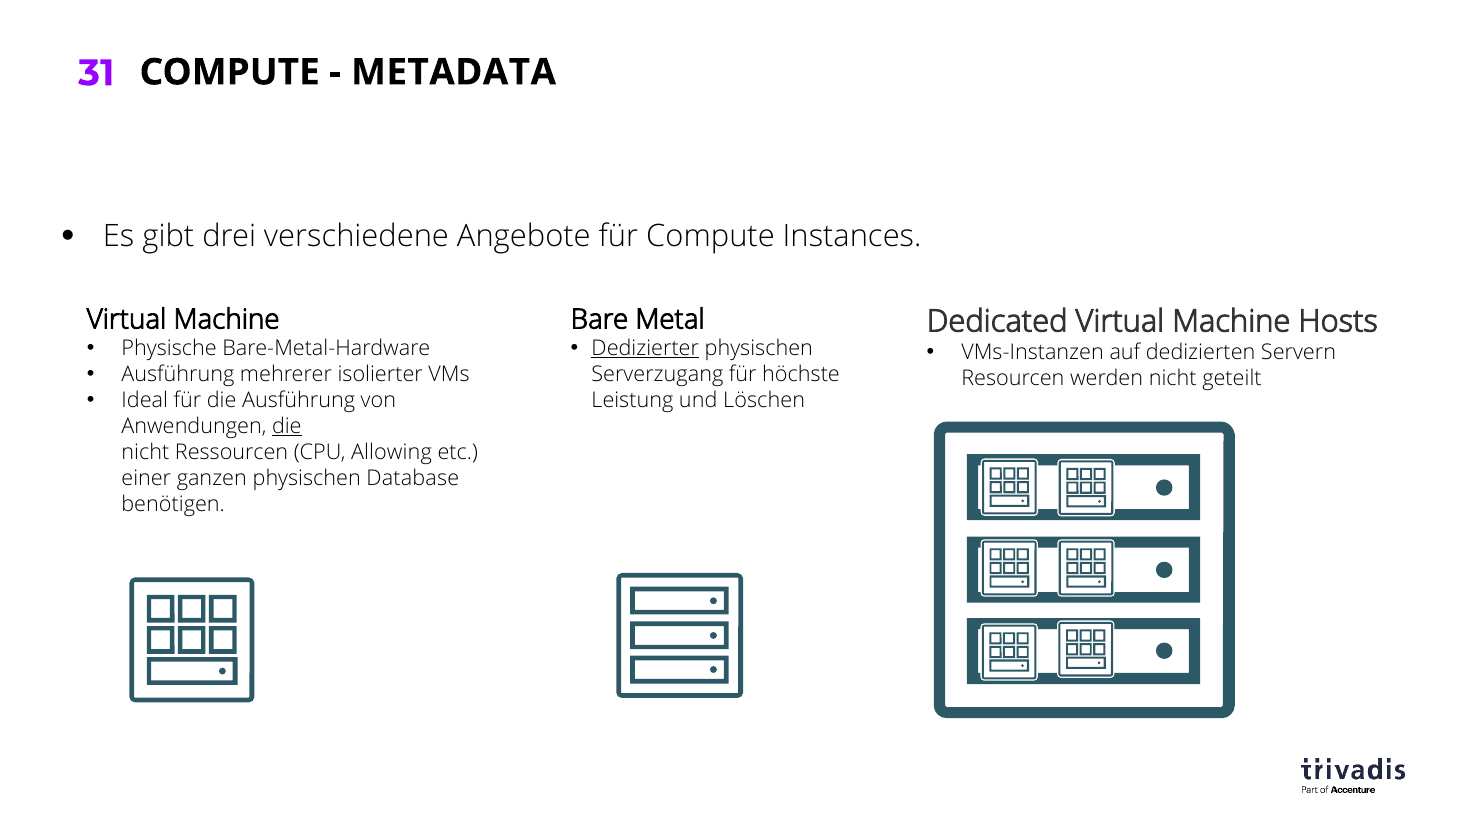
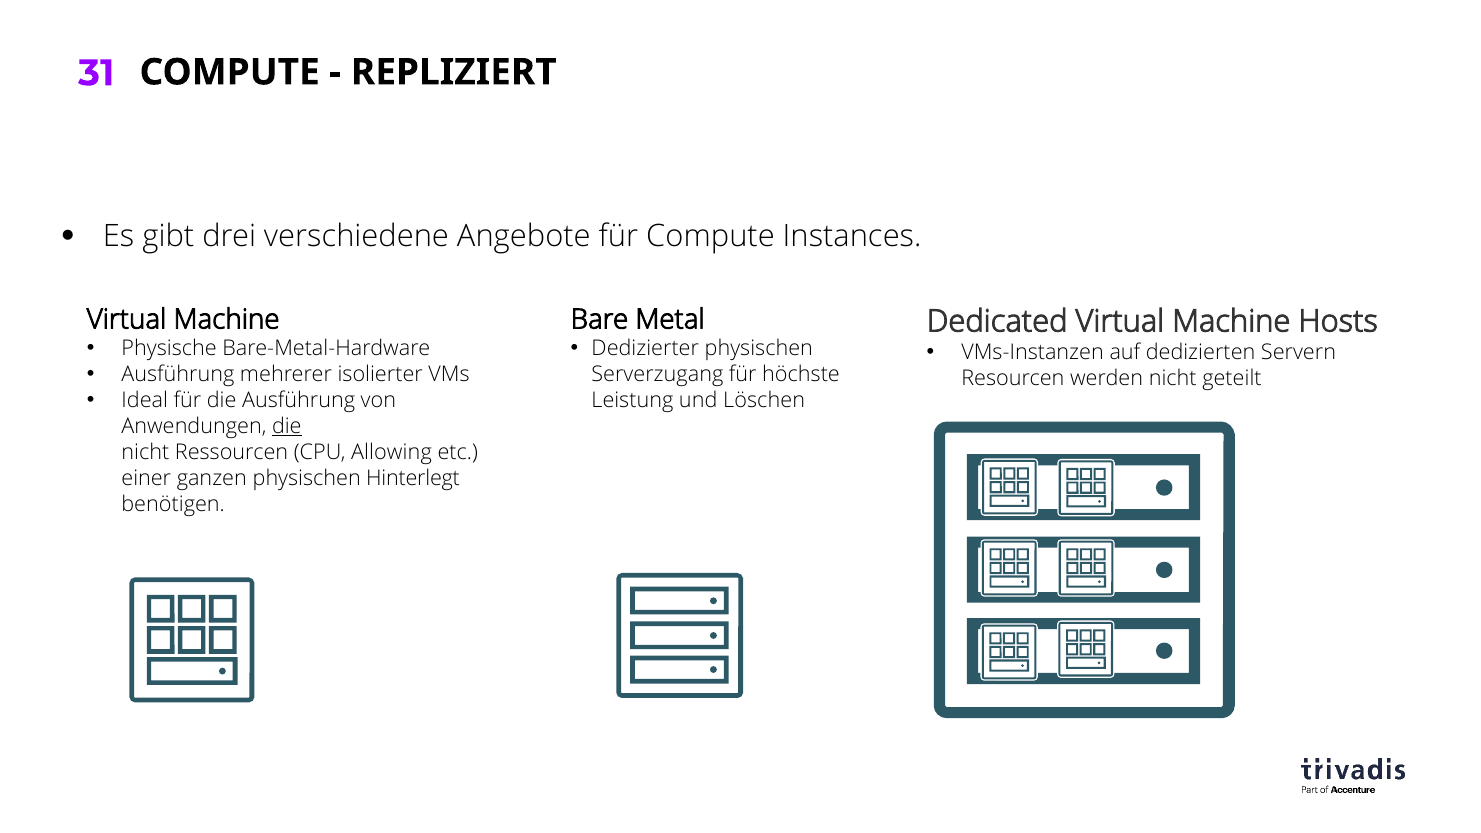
METADATA: METADATA -> REPLIZIERT
Dedizierter underline: present -> none
Database: Database -> Hinterlegt
